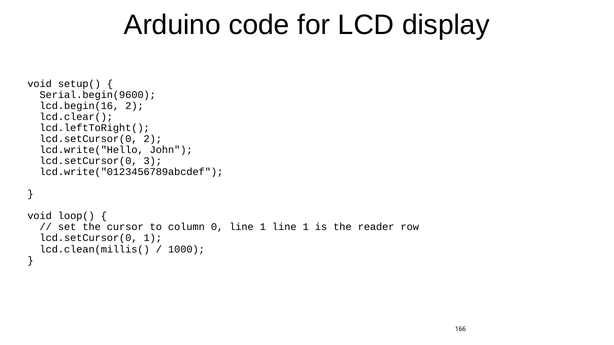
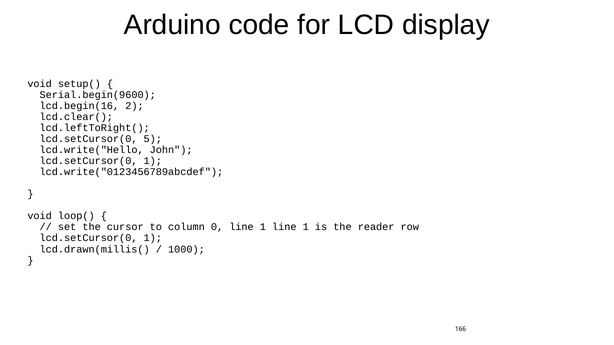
lcd.setCursor(0 2: 2 -> 5
3 at (153, 161): 3 -> 1
lcd.clean(millis(: lcd.clean(millis( -> lcd.drawn(millis(
